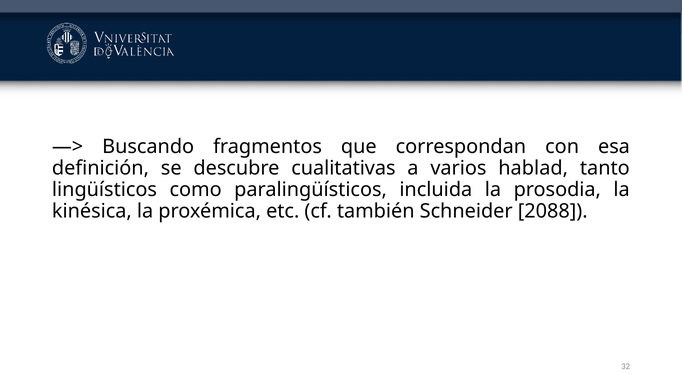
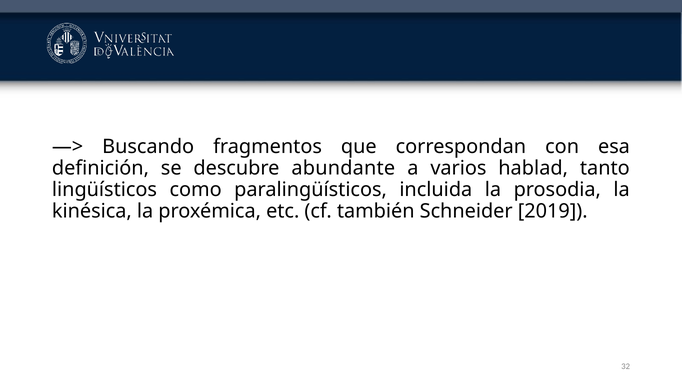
cualitativas: cualitativas -> abundante
2088: 2088 -> 2019
